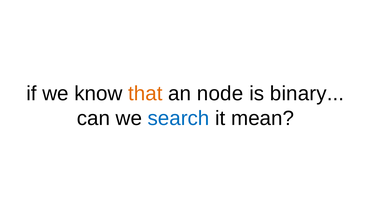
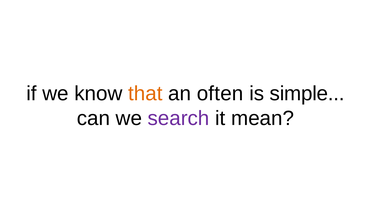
node: node -> often
binary: binary -> simple
search colour: blue -> purple
